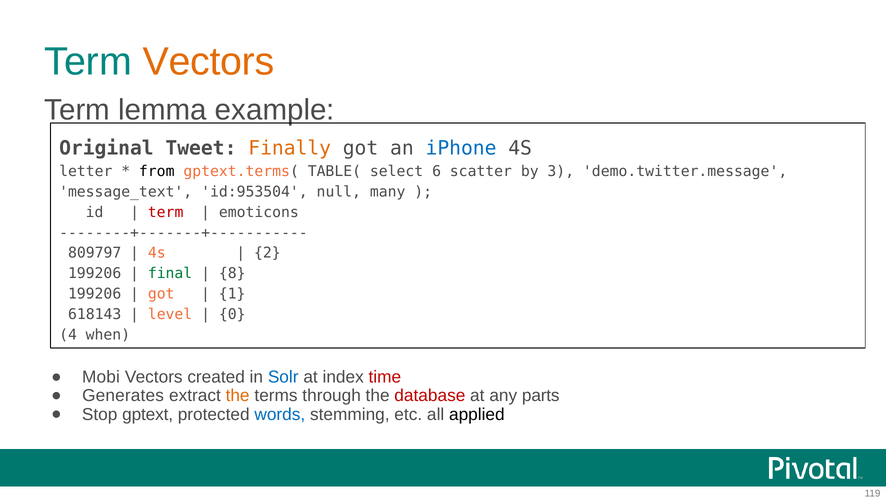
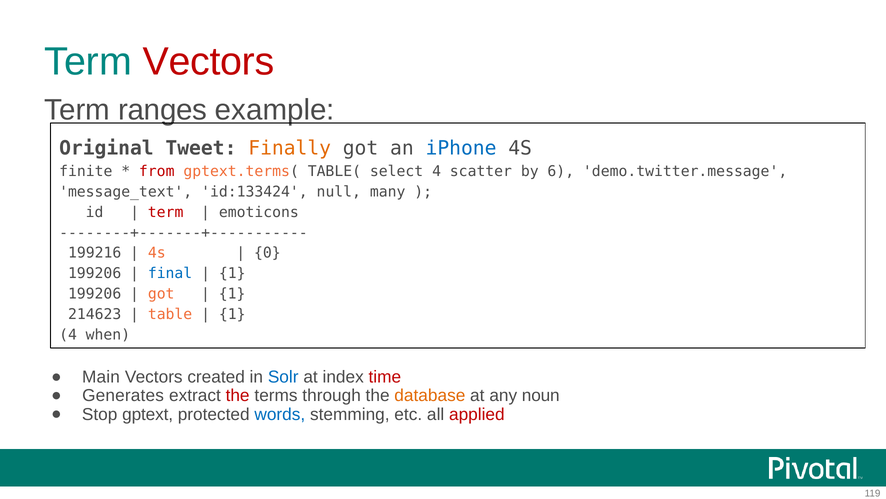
Vectors at (209, 61) colour: orange -> red
lemma: lemma -> ranges
letter: letter -> finite
from colour: black -> red
select 6: 6 -> 4
3: 3 -> 6
id:953504: id:953504 -> id:133424
809797: 809797 -> 199216
2: 2 -> 0
final colour: green -> blue
8 at (232, 273): 8 -> 1
618143: 618143 -> 214623
level: level -> table
0 at (232, 314): 0 -> 1
Mobi: Mobi -> Main
the at (238, 395) colour: orange -> red
database colour: red -> orange
parts: parts -> noun
applied colour: black -> red
